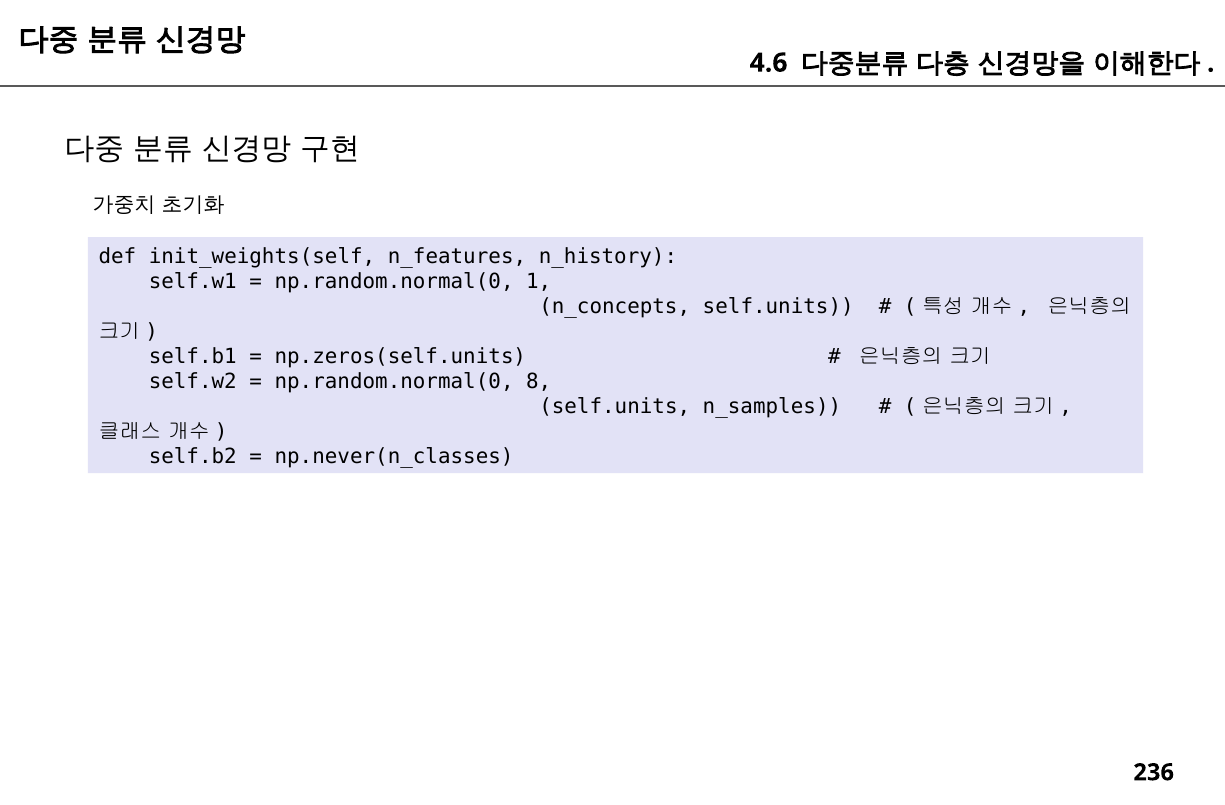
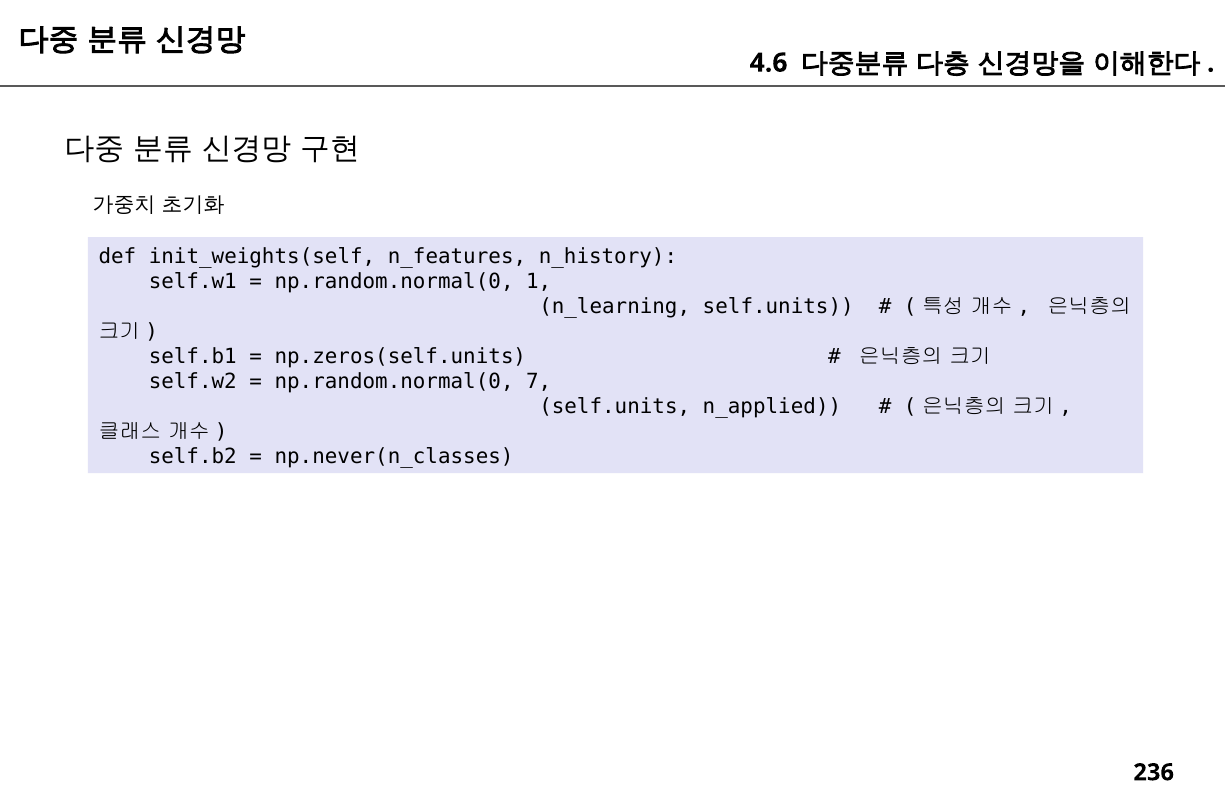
n_concepts: n_concepts -> n_learning
8: 8 -> 7
n_samples: n_samples -> n_applied
